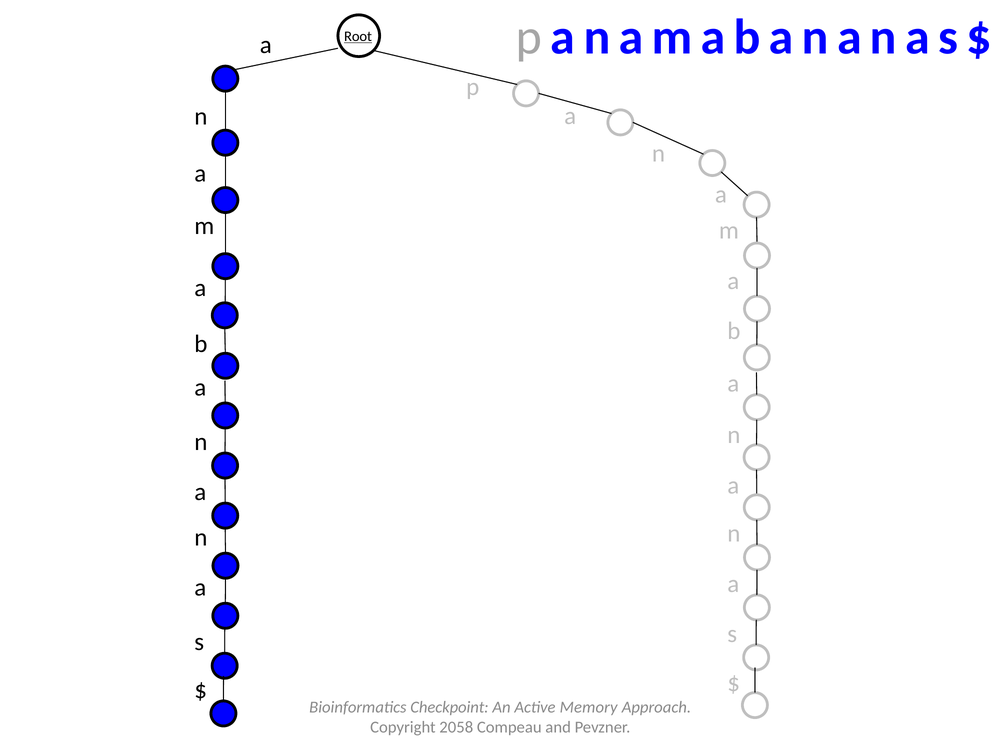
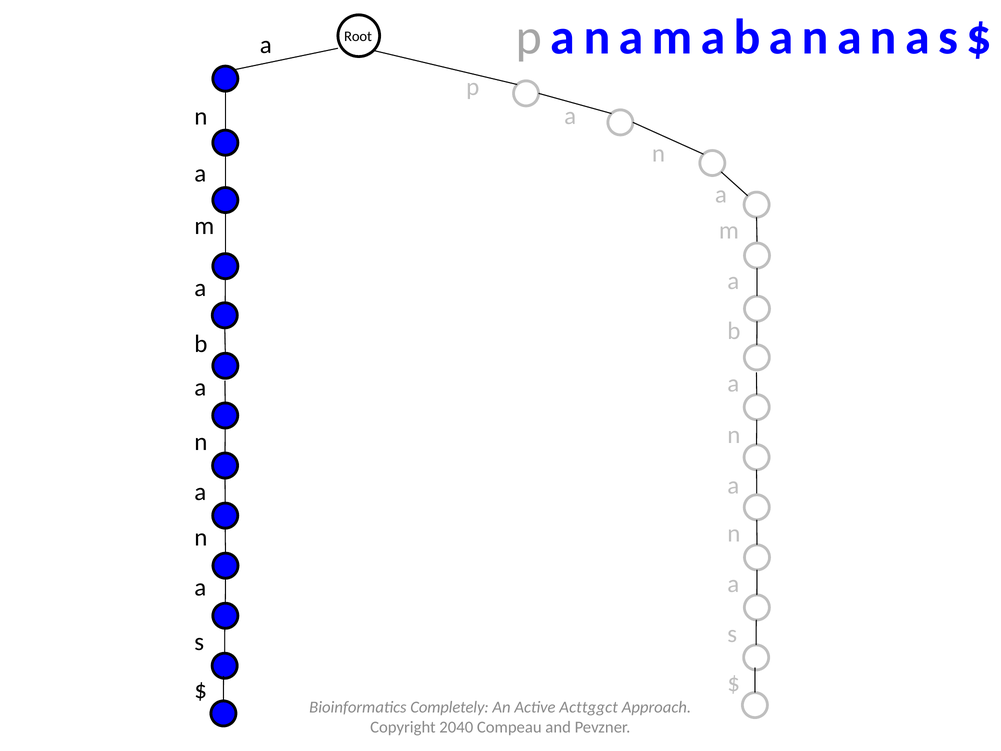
Root underline: present -> none
Checkpoint: Checkpoint -> Completely
Memory: Memory -> Acttggct
2058: 2058 -> 2040
